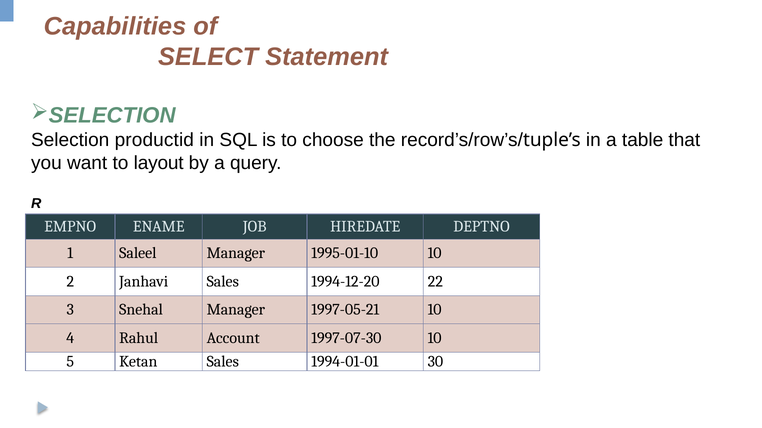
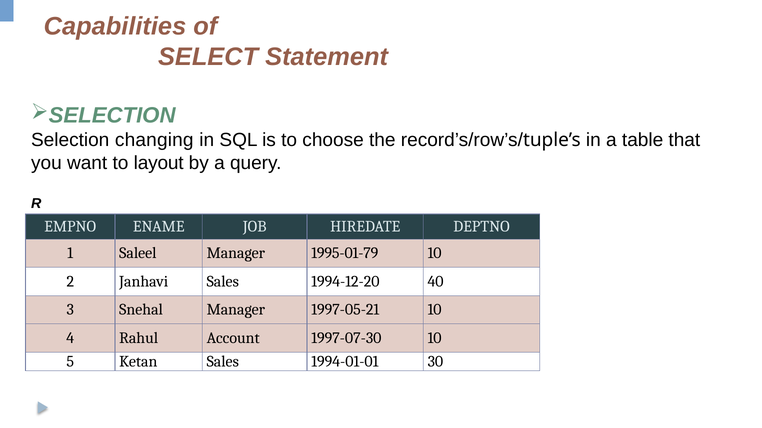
productid: productid -> changing
1995-01-10: 1995-01-10 -> 1995-01-79
22: 22 -> 40
